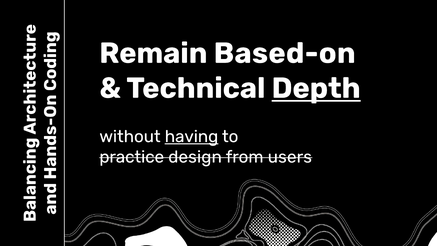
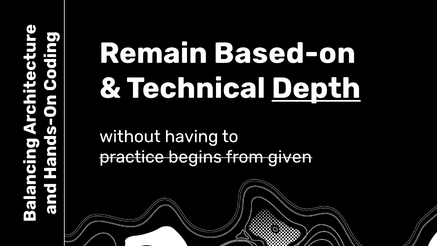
having underline: present -> none
design: design -> begins
users: users -> given
